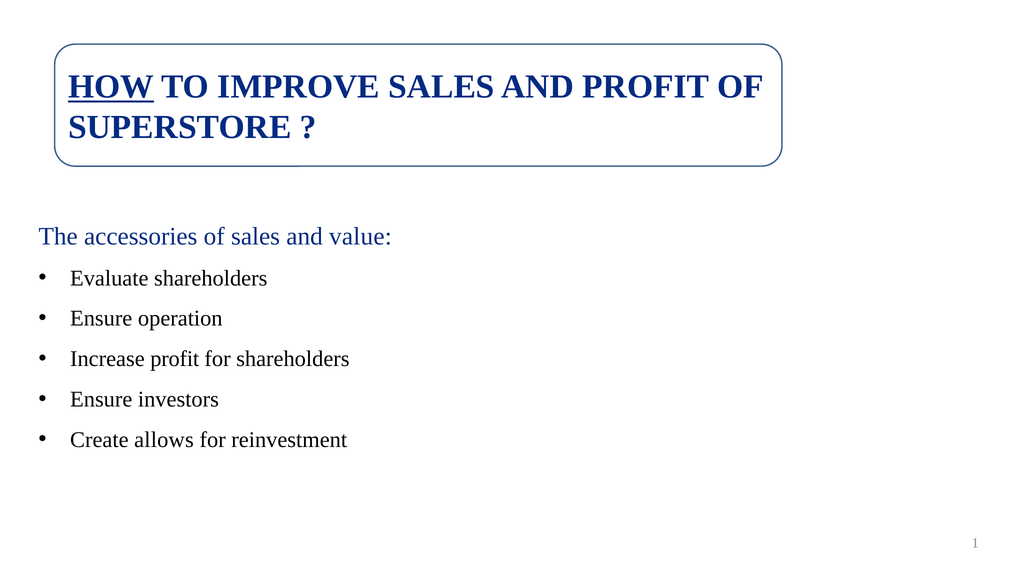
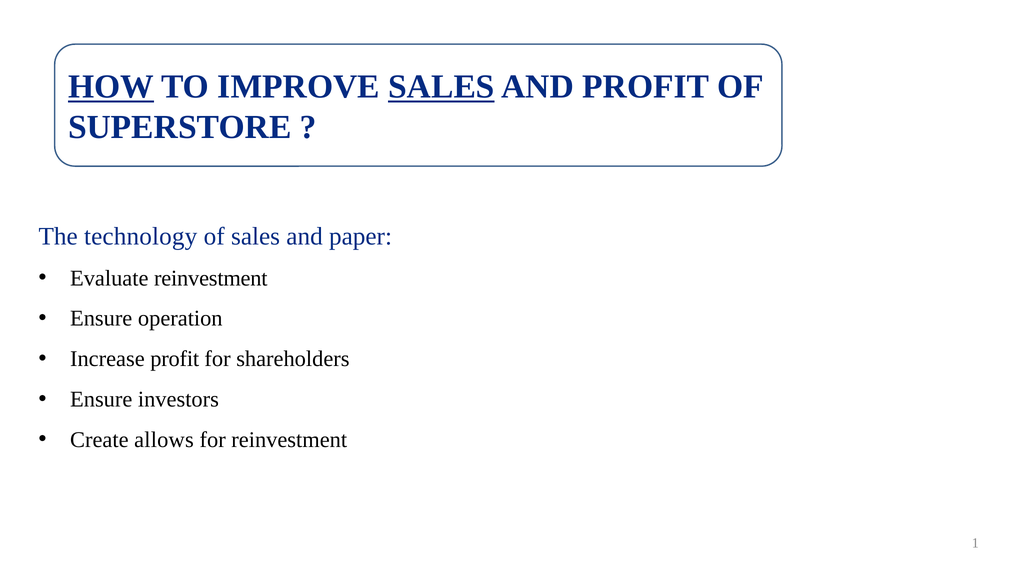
SALES at (441, 87) underline: none -> present
accessories: accessories -> technology
value: value -> paper
Evaluate shareholders: shareholders -> reinvestment
